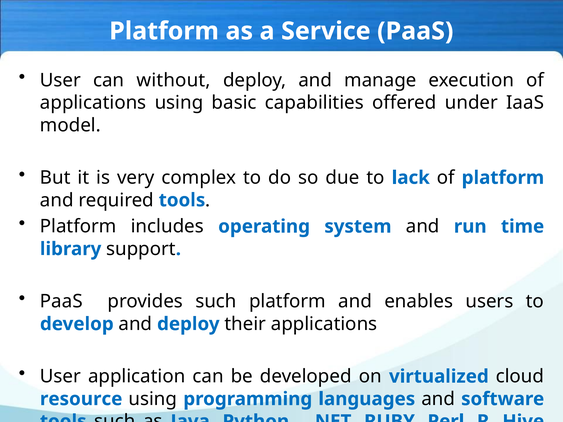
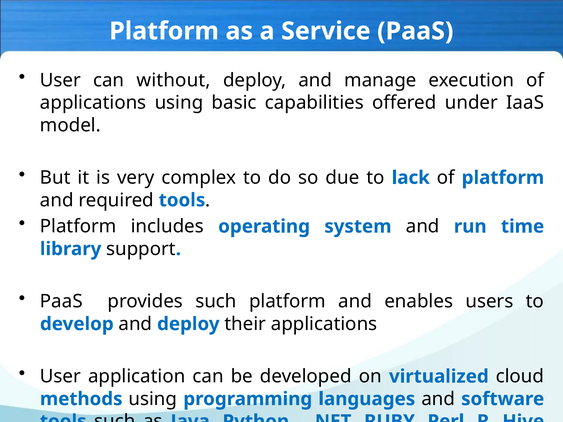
resource: resource -> methods
